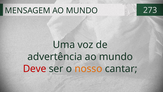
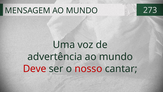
nosso colour: orange -> red
